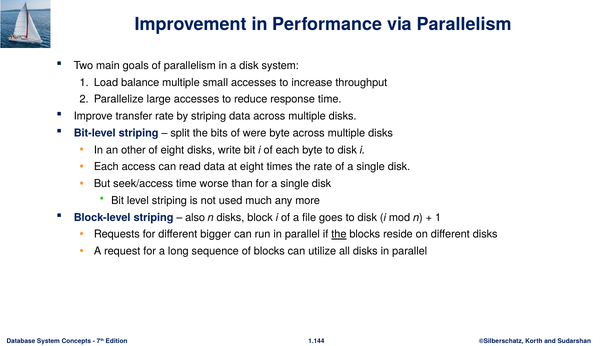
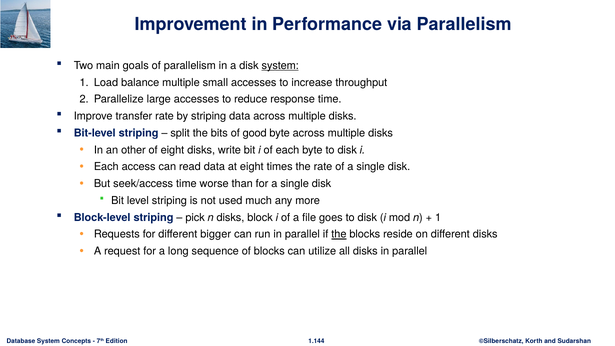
system at (280, 66) underline: none -> present
were: were -> good
also: also -> pick
